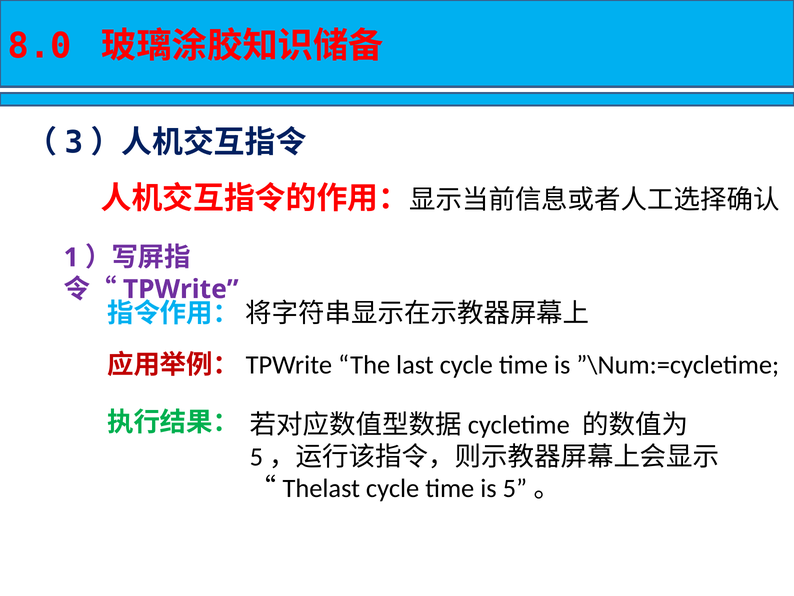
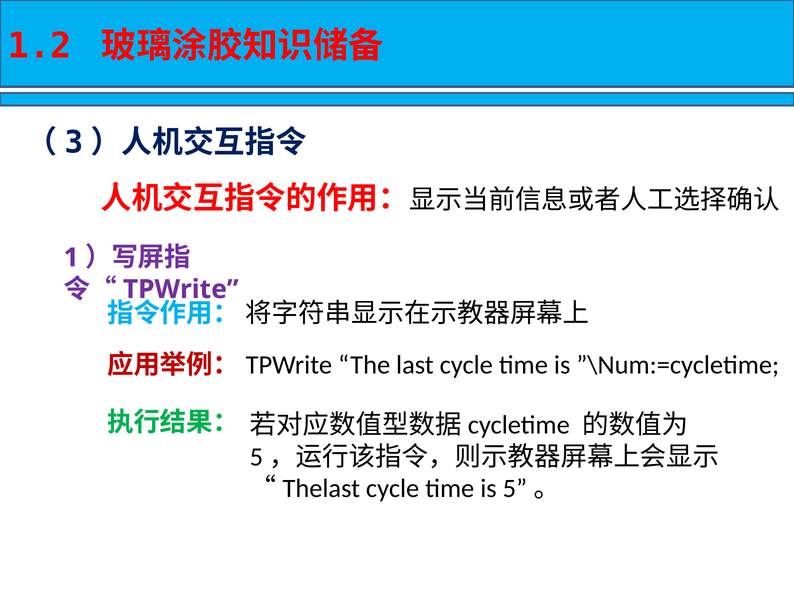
8.0: 8.0 -> 1.2
